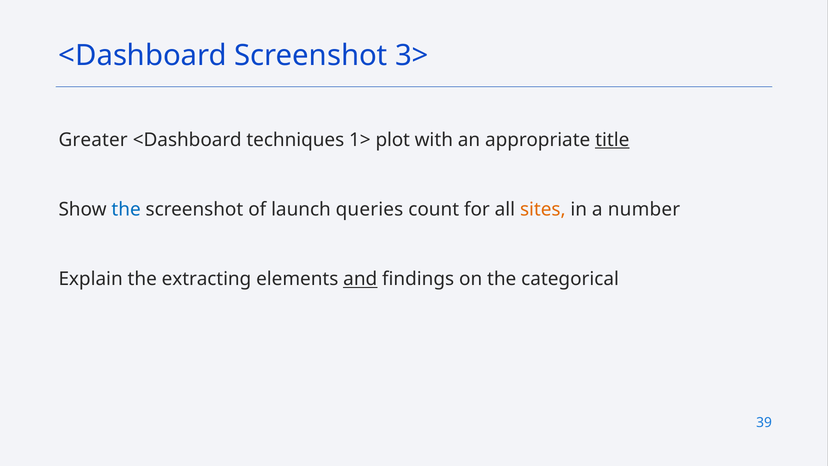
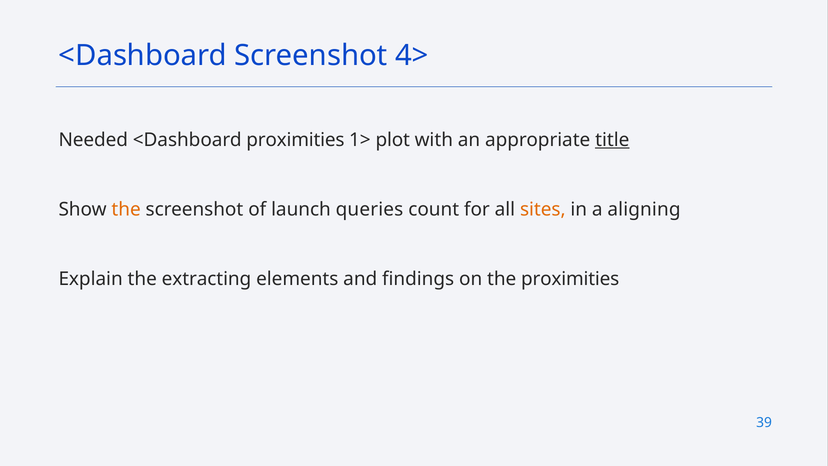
3>: 3> -> 4>
Greater: Greater -> Needed
<Dashboard techniques: techniques -> proximities
the at (126, 209) colour: blue -> orange
number: number -> aligning
and underline: present -> none
the categorical: categorical -> proximities
